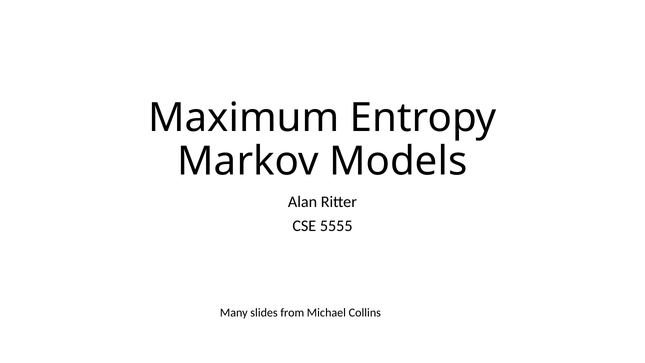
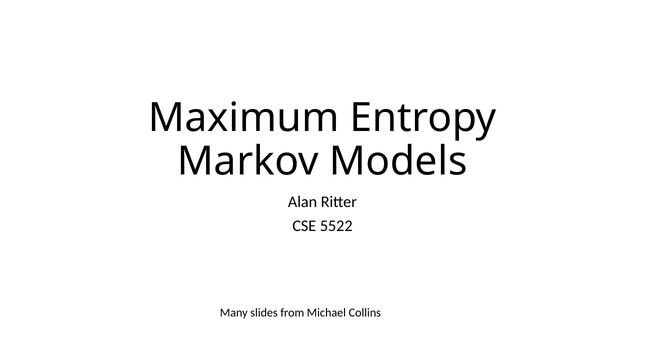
5555: 5555 -> 5522
